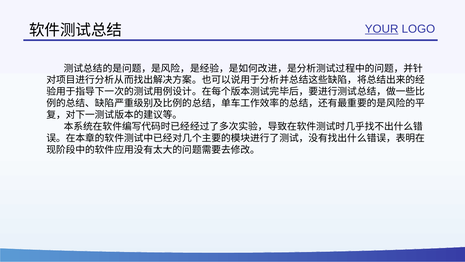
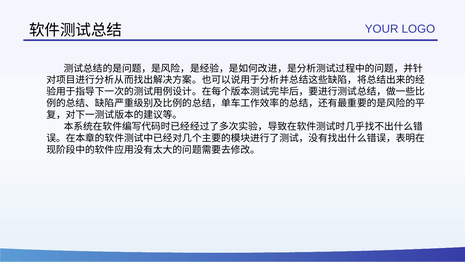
YOUR underline: present -> none
